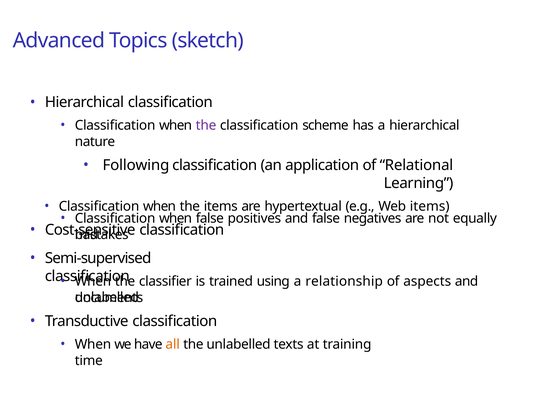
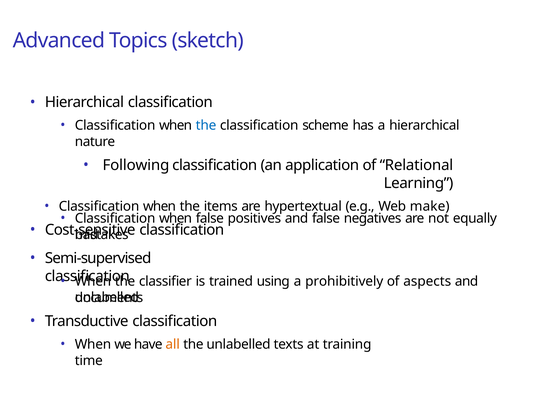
the at (206, 125) colour: purple -> blue
Web items: items -> make
relationship: relationship -> prohibitively
